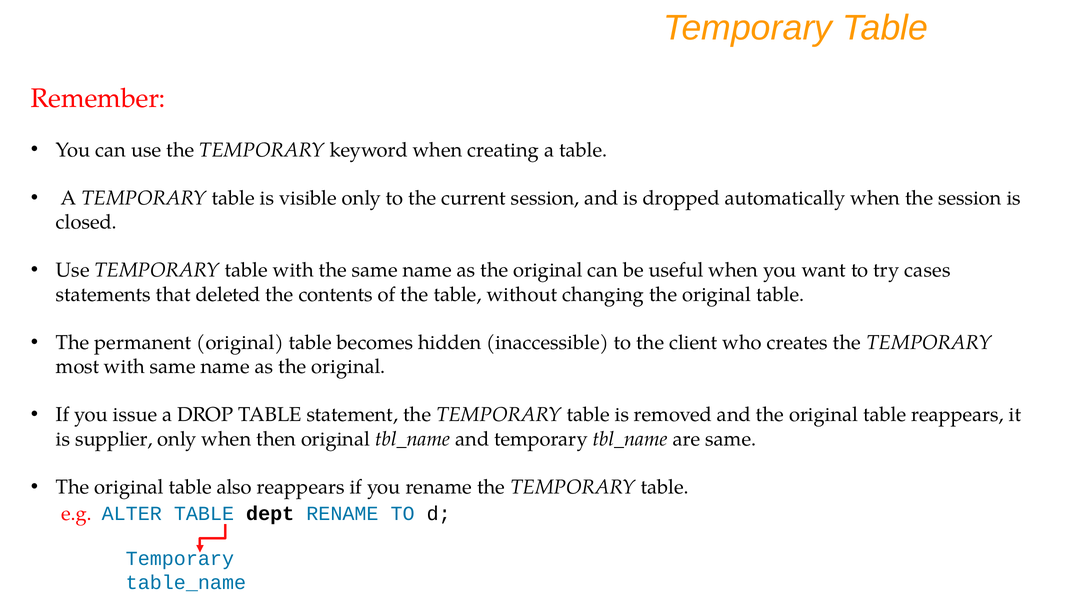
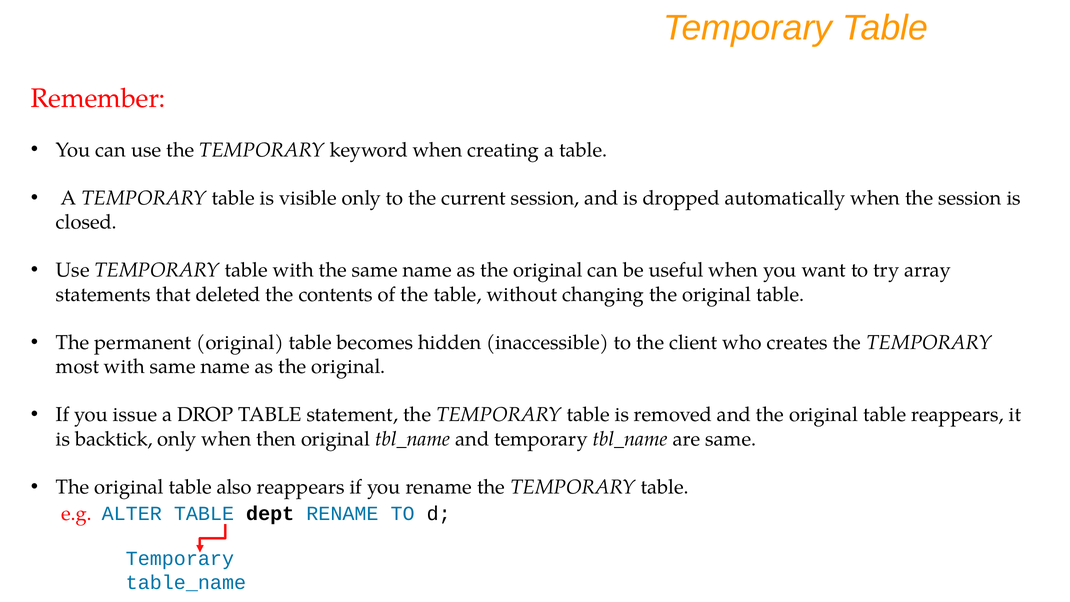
cases: cases -> array
supplier: supplier -> backtick
